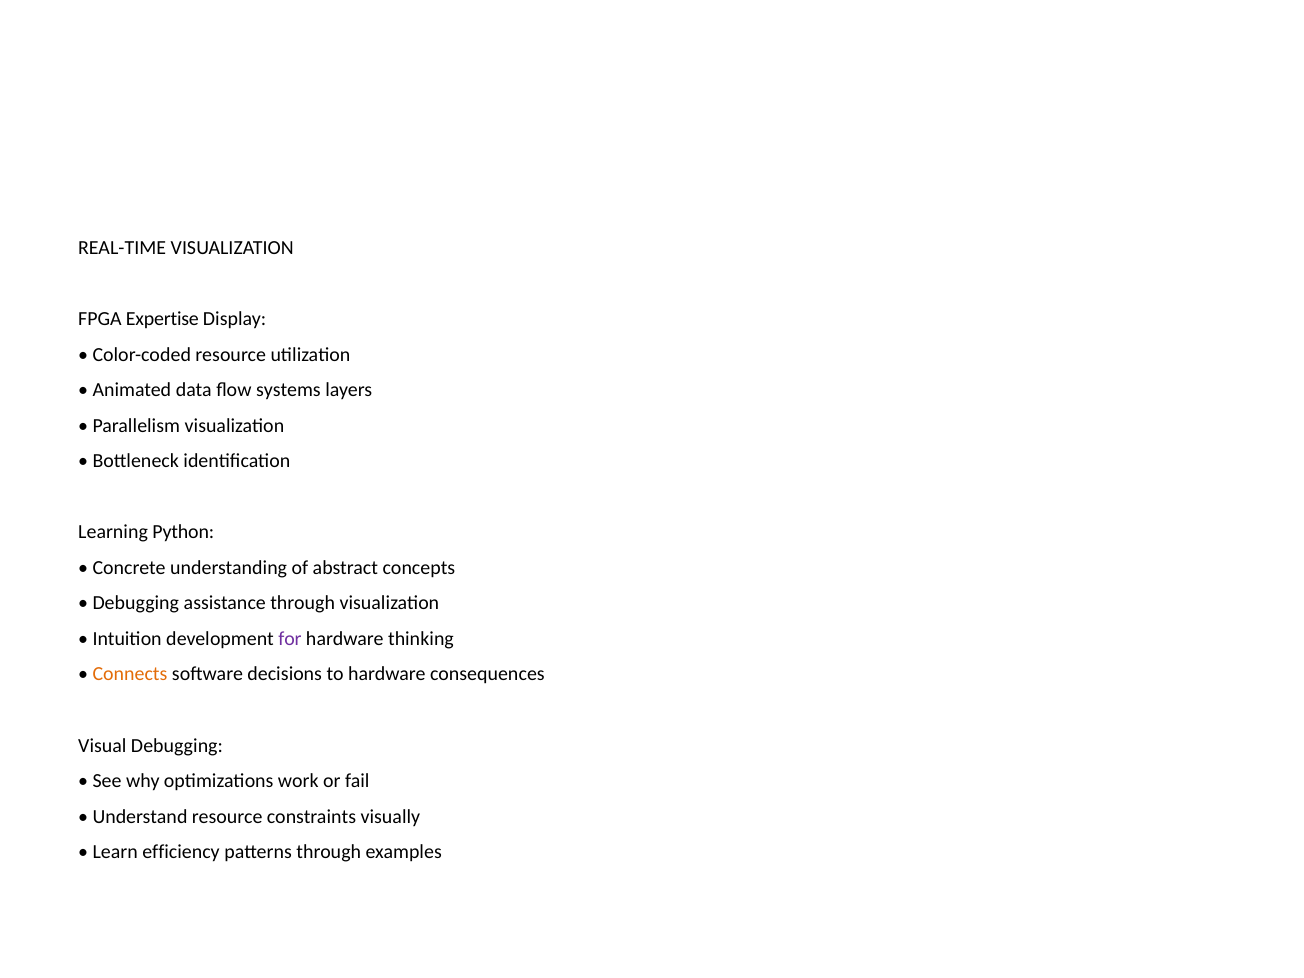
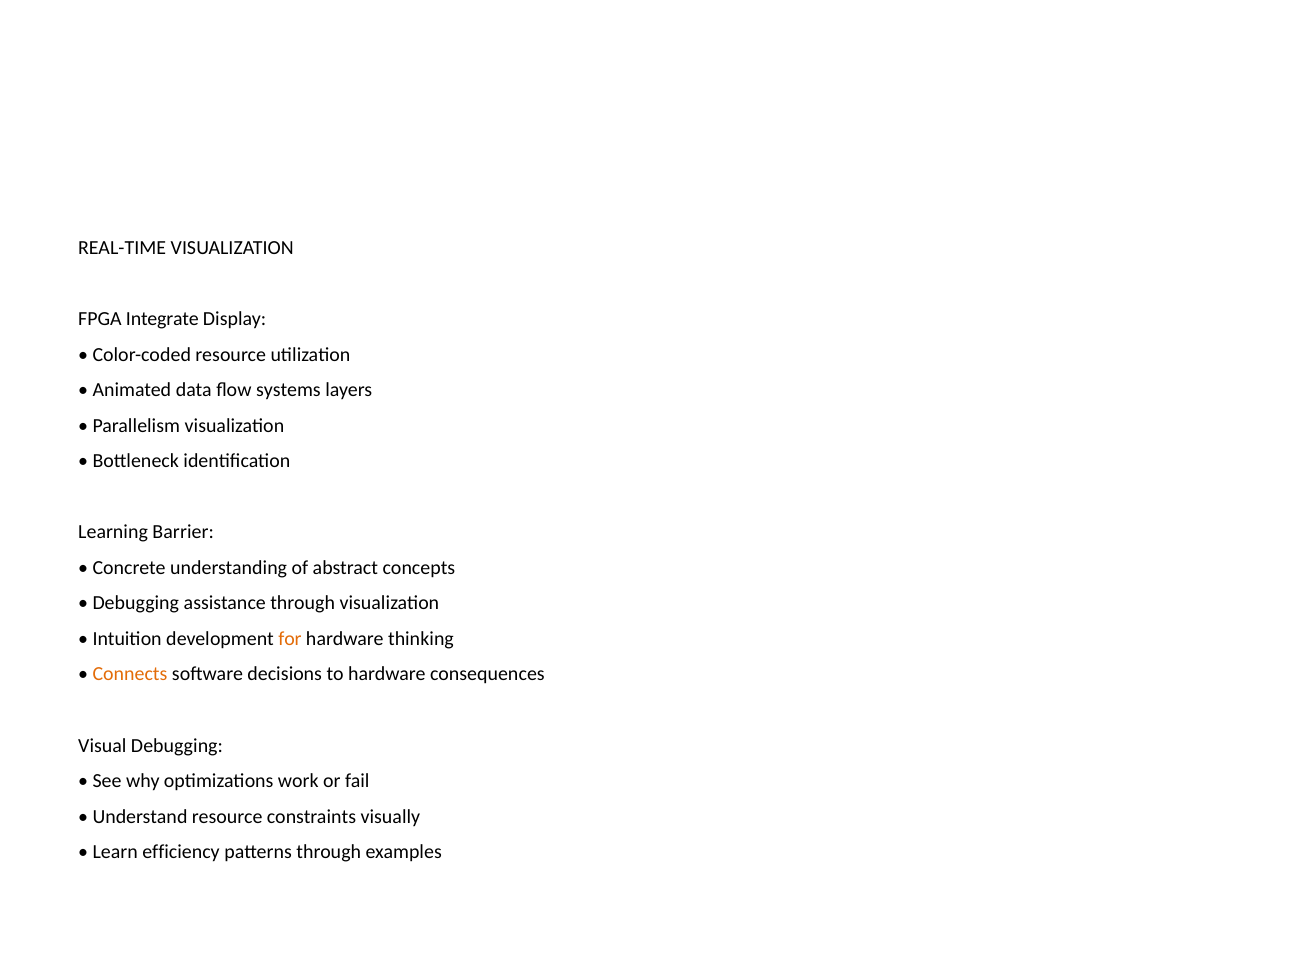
Expertise: Expertise -> Integrate
Python: Python -> Barrier
for colour: purple -> orange
